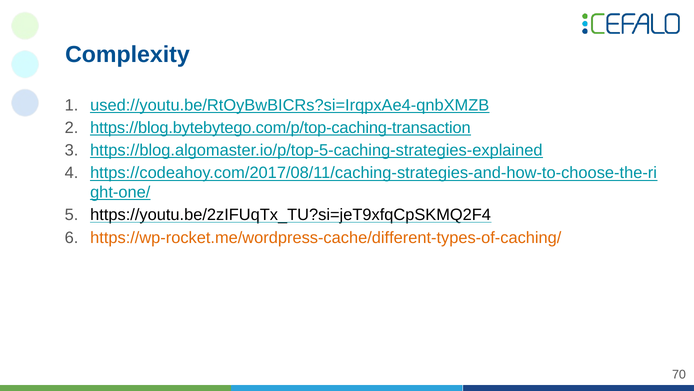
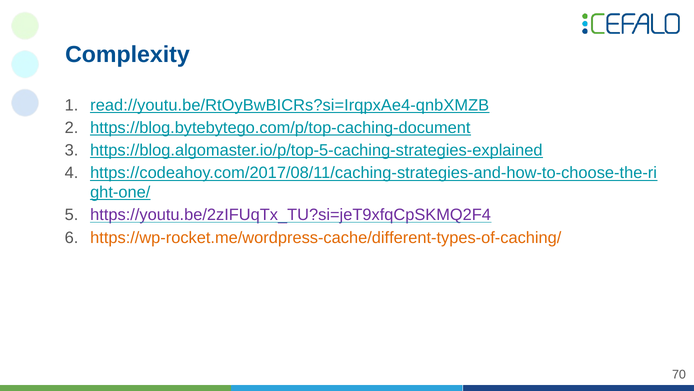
used://youtu.be/RtOyBwBICRs?si=IrqpxAe4-qnbXMZB: used://youtu.be/RtOyBwBICRs?si=IrqpxAe4-qnbXMZB -> read://youtu.be/RtOyBwBICRs?si=IrqpxAe4-qnbXMZB
https://blog.bytebytego.com/p/top-caching-transaction: https://blog.bytebytego.com/p/top-caching-transaction -> https://blog.bytebytego.com/p/top-caching-document
https://youtu.be/2zIFUqTx_TU?si=jeT9xfqCpSKMQ2F4 colour: black -> purple
